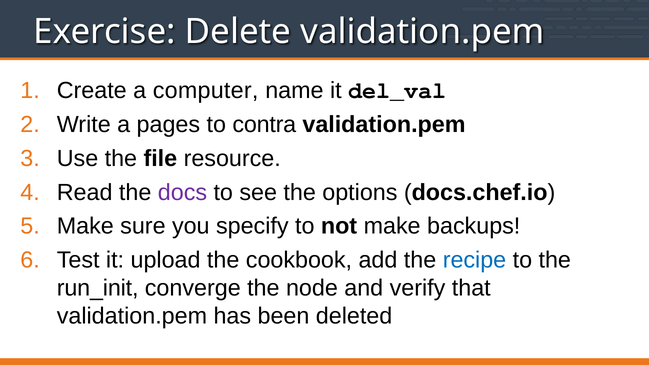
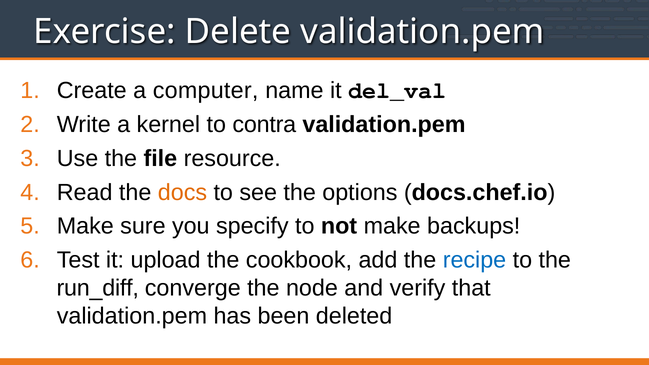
pages: pages -> kernel
docs colour: purple -> orange
run_init: run_init -> run_diff
